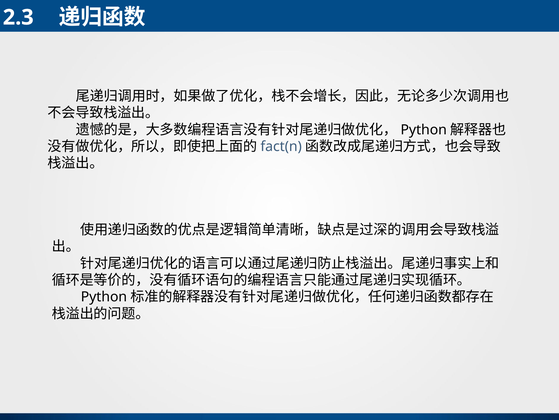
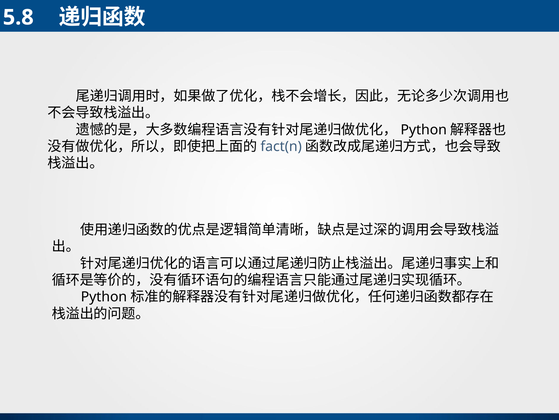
2.3: 2.3 -> 5.8
